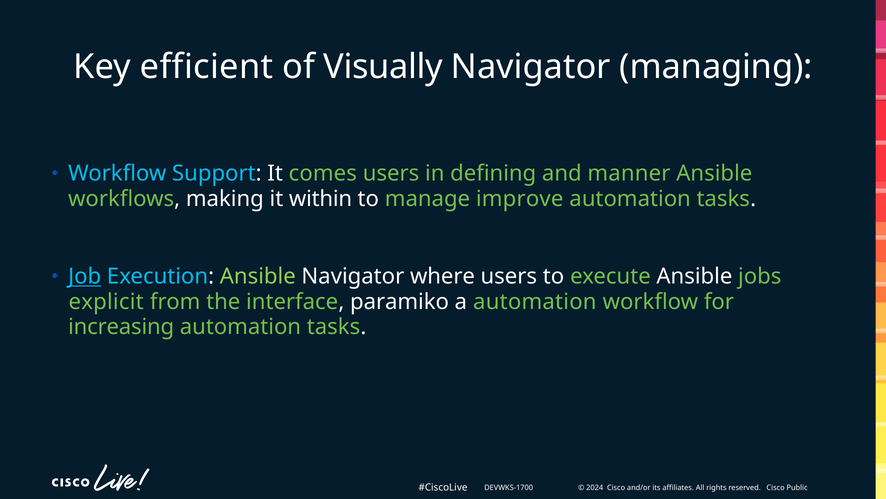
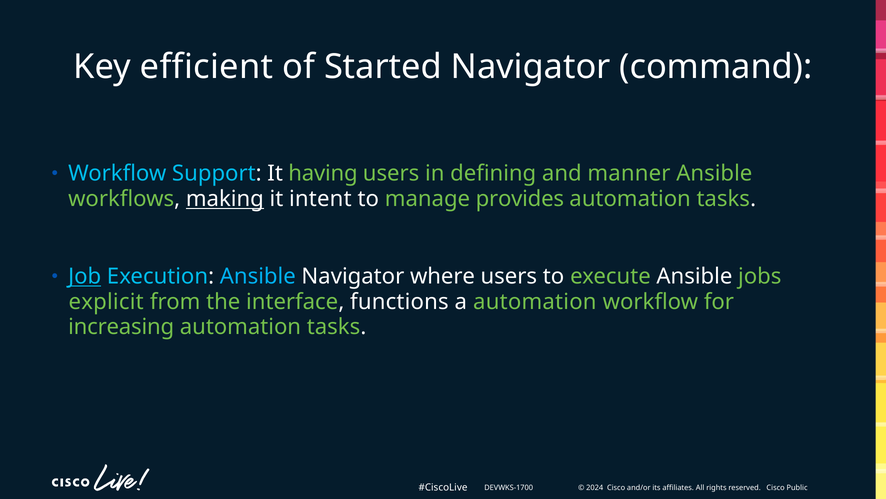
Visually: Visually -> Started
managing: managing -> command
comes: comes -> having
making underline: none -> present
within: within -> intent
improve: improve -> provides
Ansible at (258, 276) colour: light green -> light blue
paramiko: paramiko -> functions
